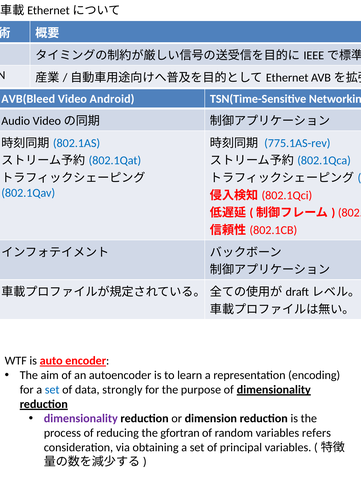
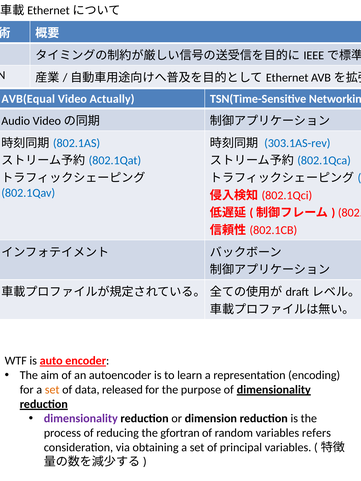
AVB(Bleed: AVB(Bleed -> AVB(Equal
Android: Android -> Actually
775.1AS-rev: 775.1AS-rev -> 303.1AS-rev
set at (52, 390) colour: blue -> orange
strongly: strongly -> released
